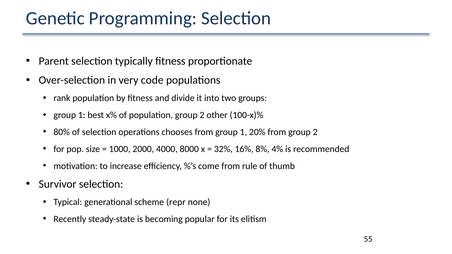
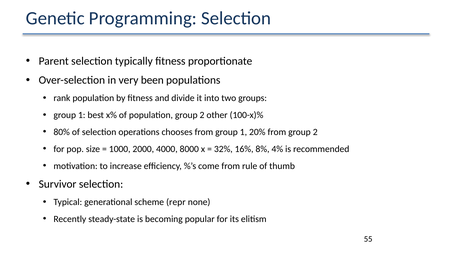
code: code -> been
